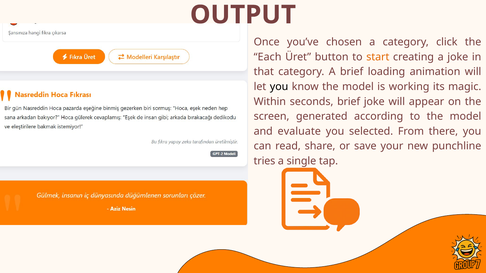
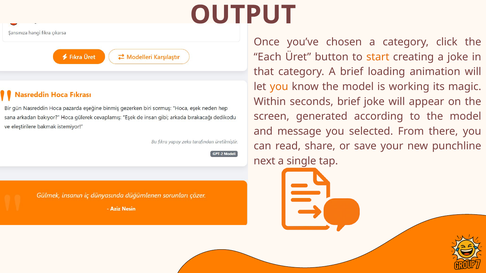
you at (279, 87) colour: black -> orange
evaluate: evaluate -> message
tries: tries -> next
